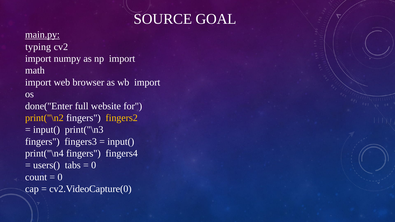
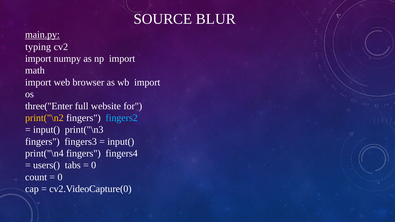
GOAL: GOAL -> BLUR
done("Enter: done("Enter -> three("Enter
fingers2 colour: yellow -> light blue
